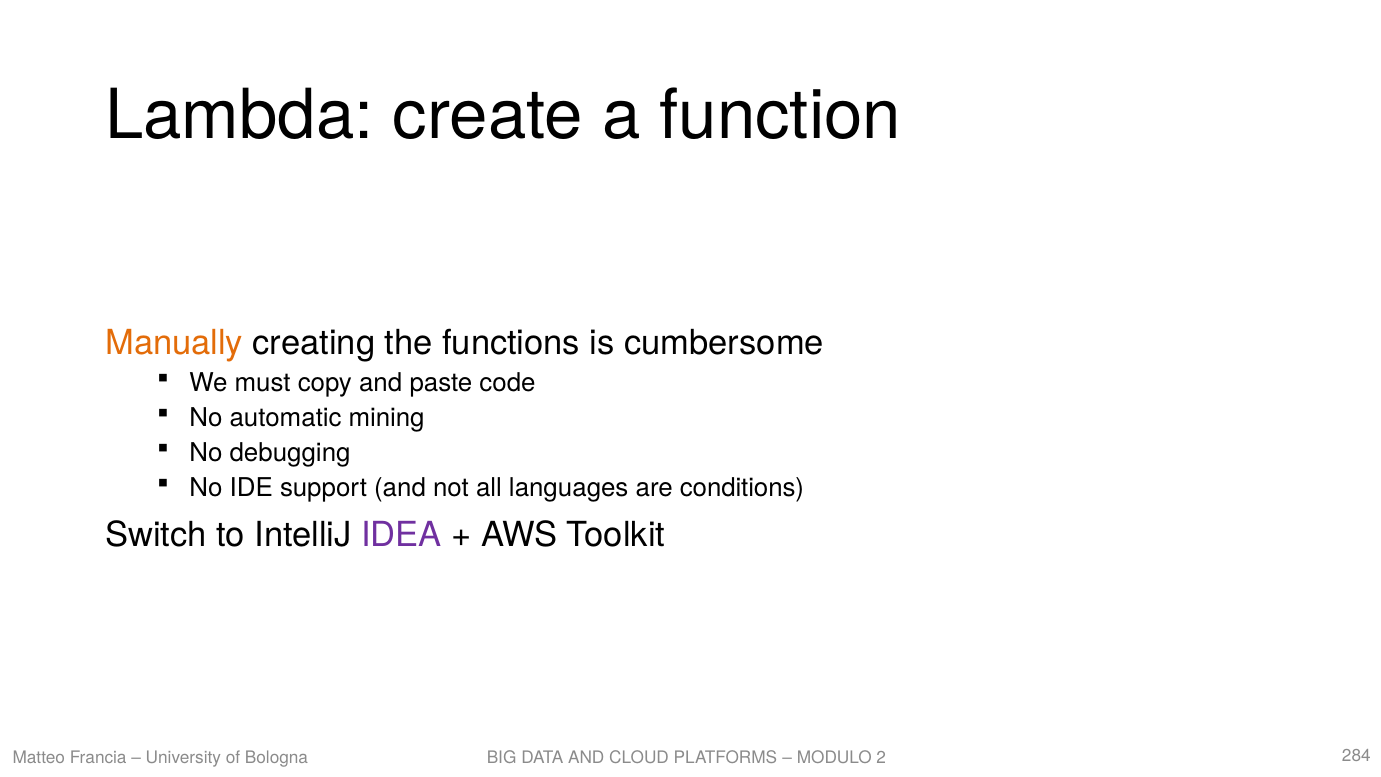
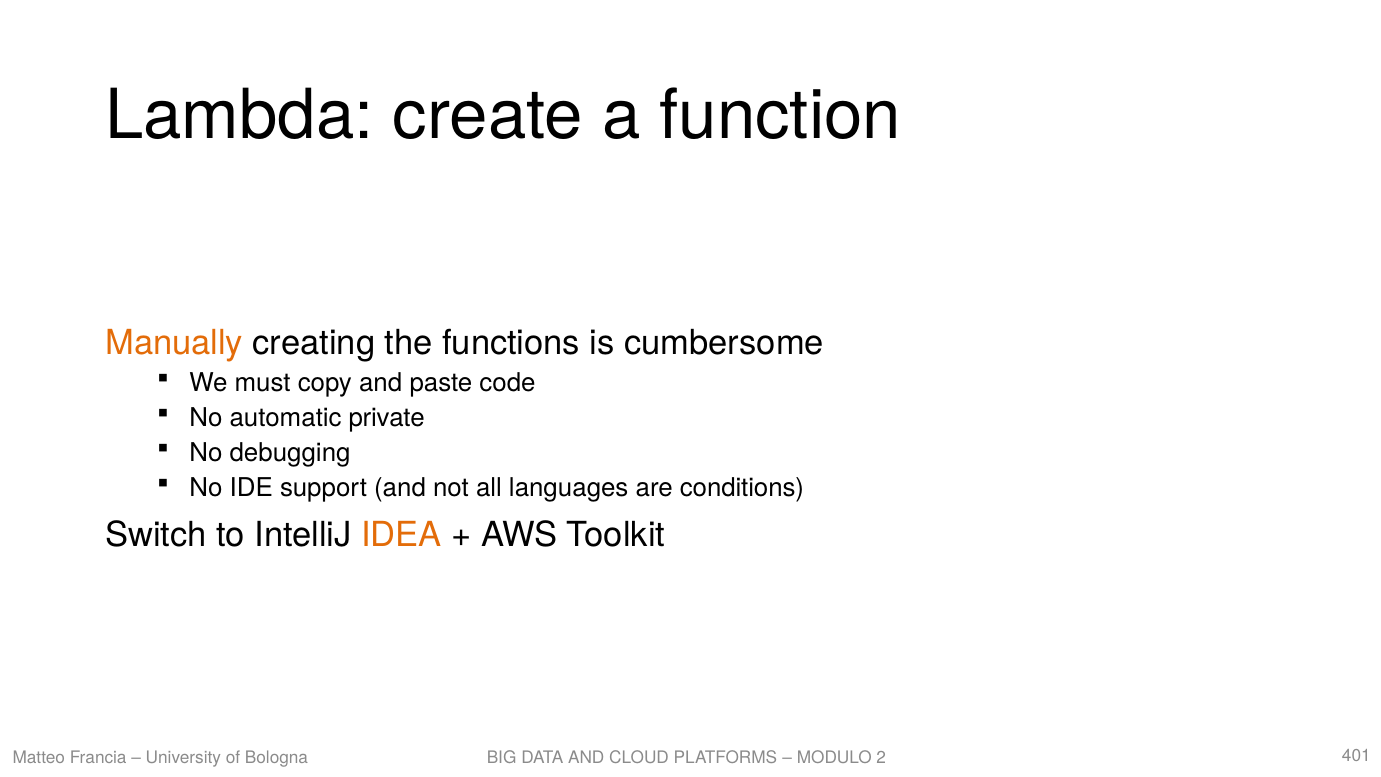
mining: mining -> private
IDEA colour: purple -> orange
284: 284 -> 401
